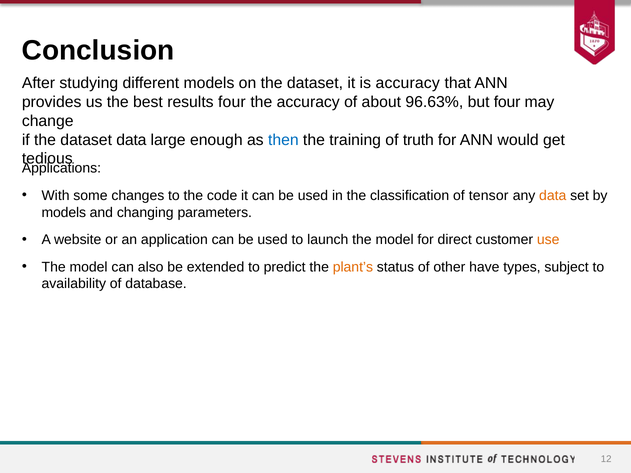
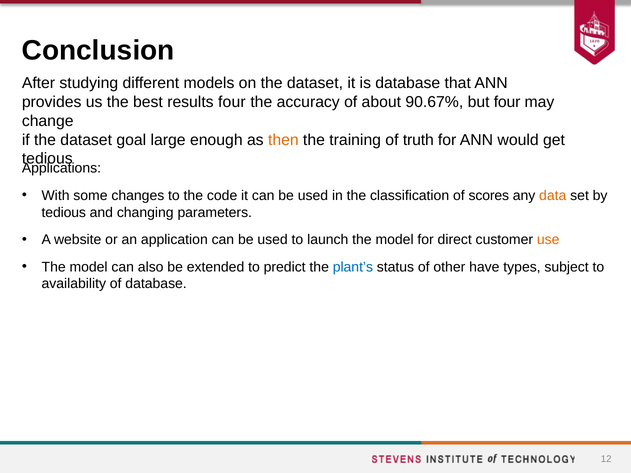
is accuracy: accuracy -> database
96.63%: 96.63% -> 90.67%
dataset data: data -> goal
then colour: blue -> orange
tensor: tensor -> scores
models at (64, 213): models -> tedious
plant’s colour: orange -> blue
